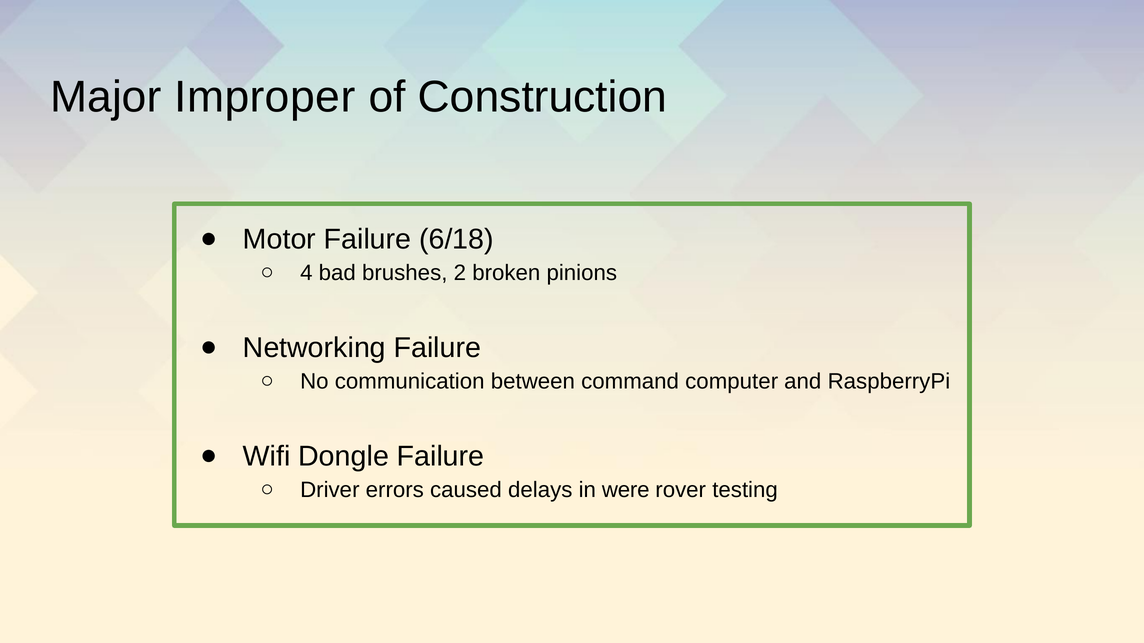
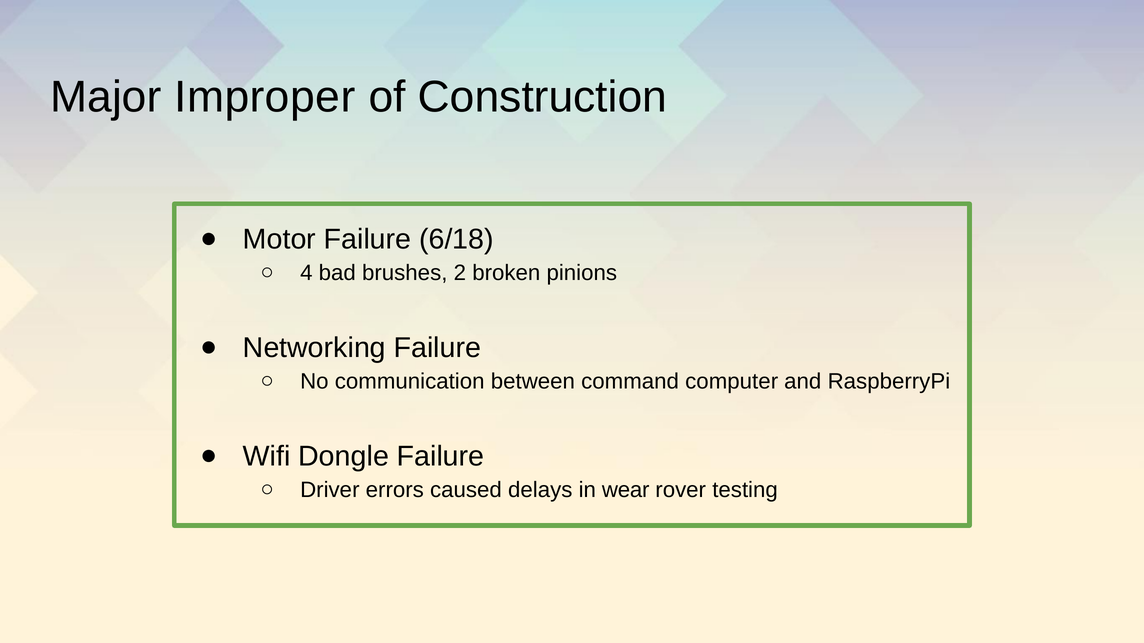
were: were -> wear
